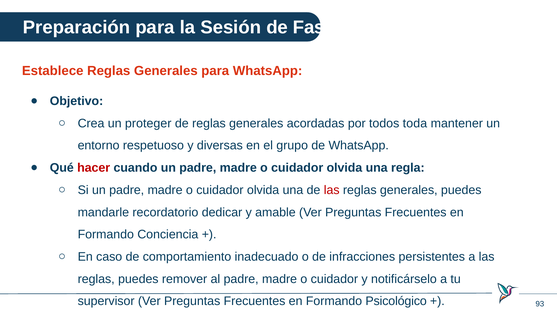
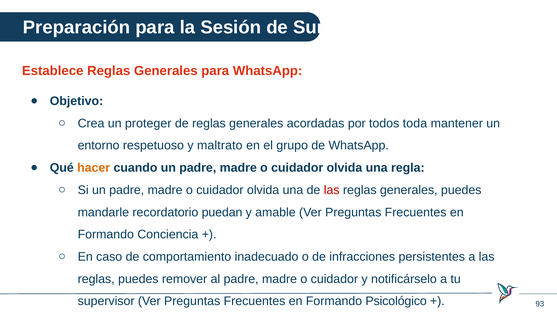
Fase: Fase -> Sure
diversas: diversas -> maltrato
hacer colour: red -> orange
dedicar: dedicar -> puedan
